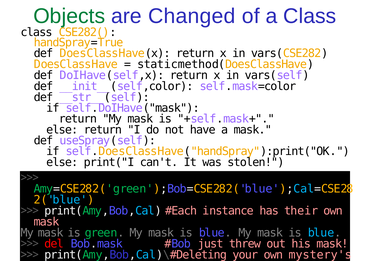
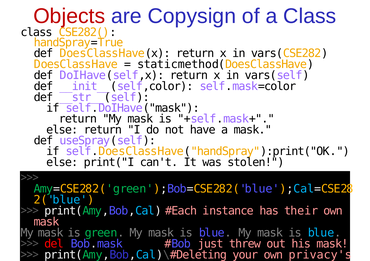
Objects colour: green -> red
Changed: Changed -> Copysign
mystery's: mystery's -> privacy's
